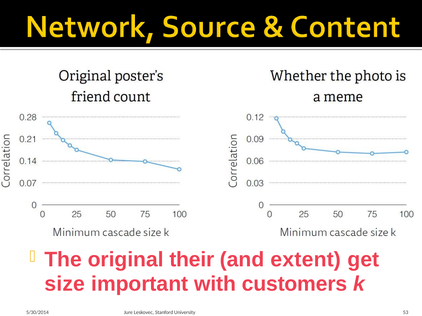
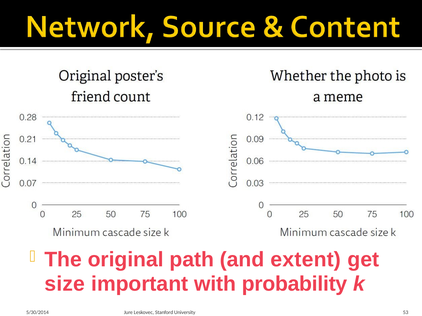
their: their -> path
customers: customers -> probability
